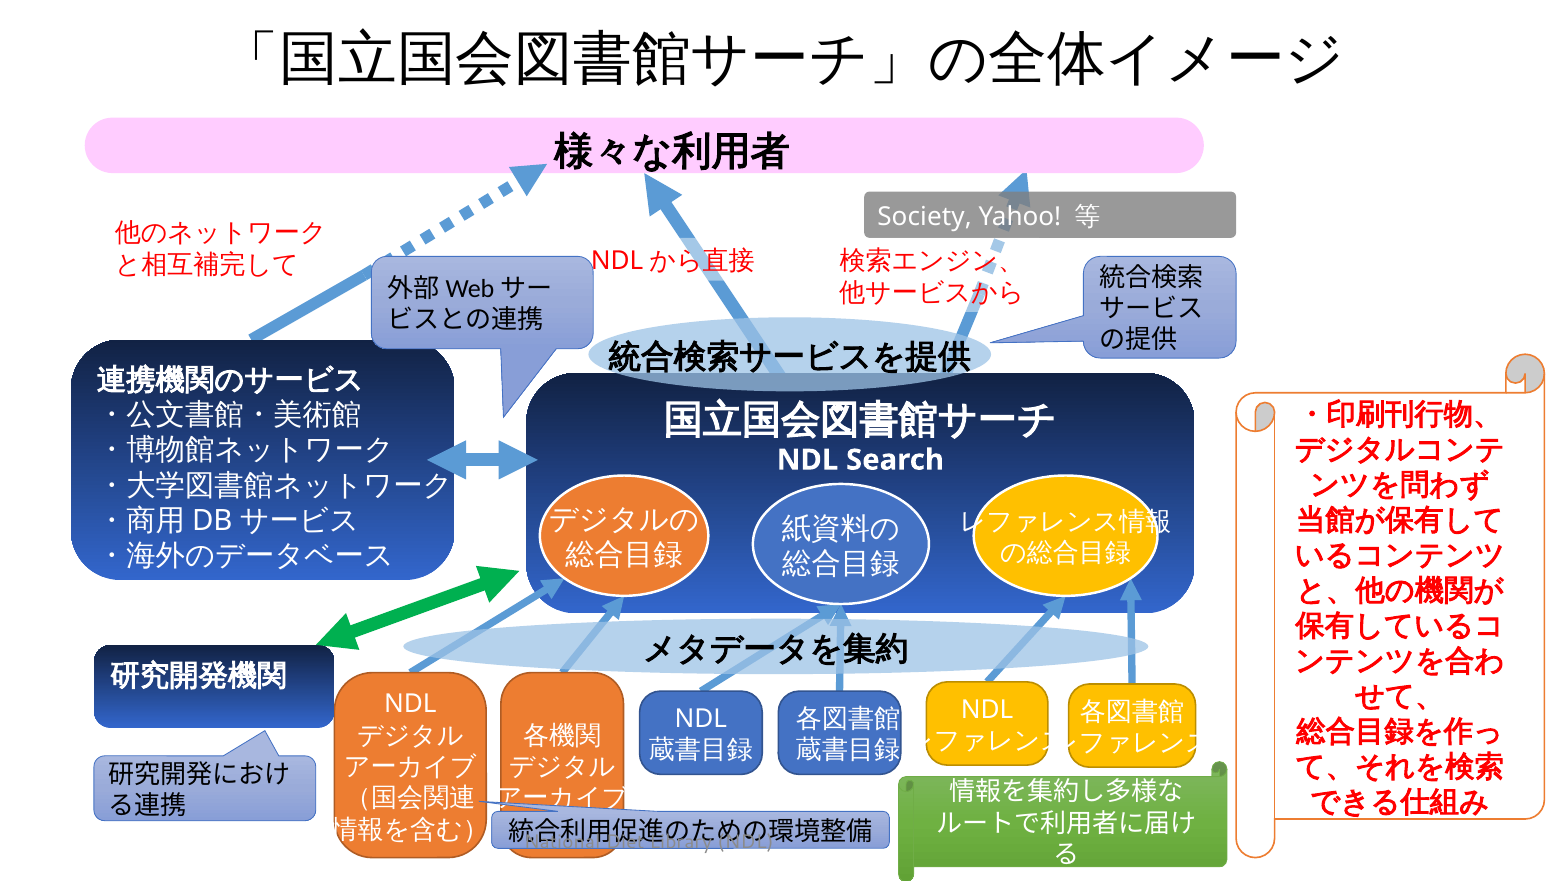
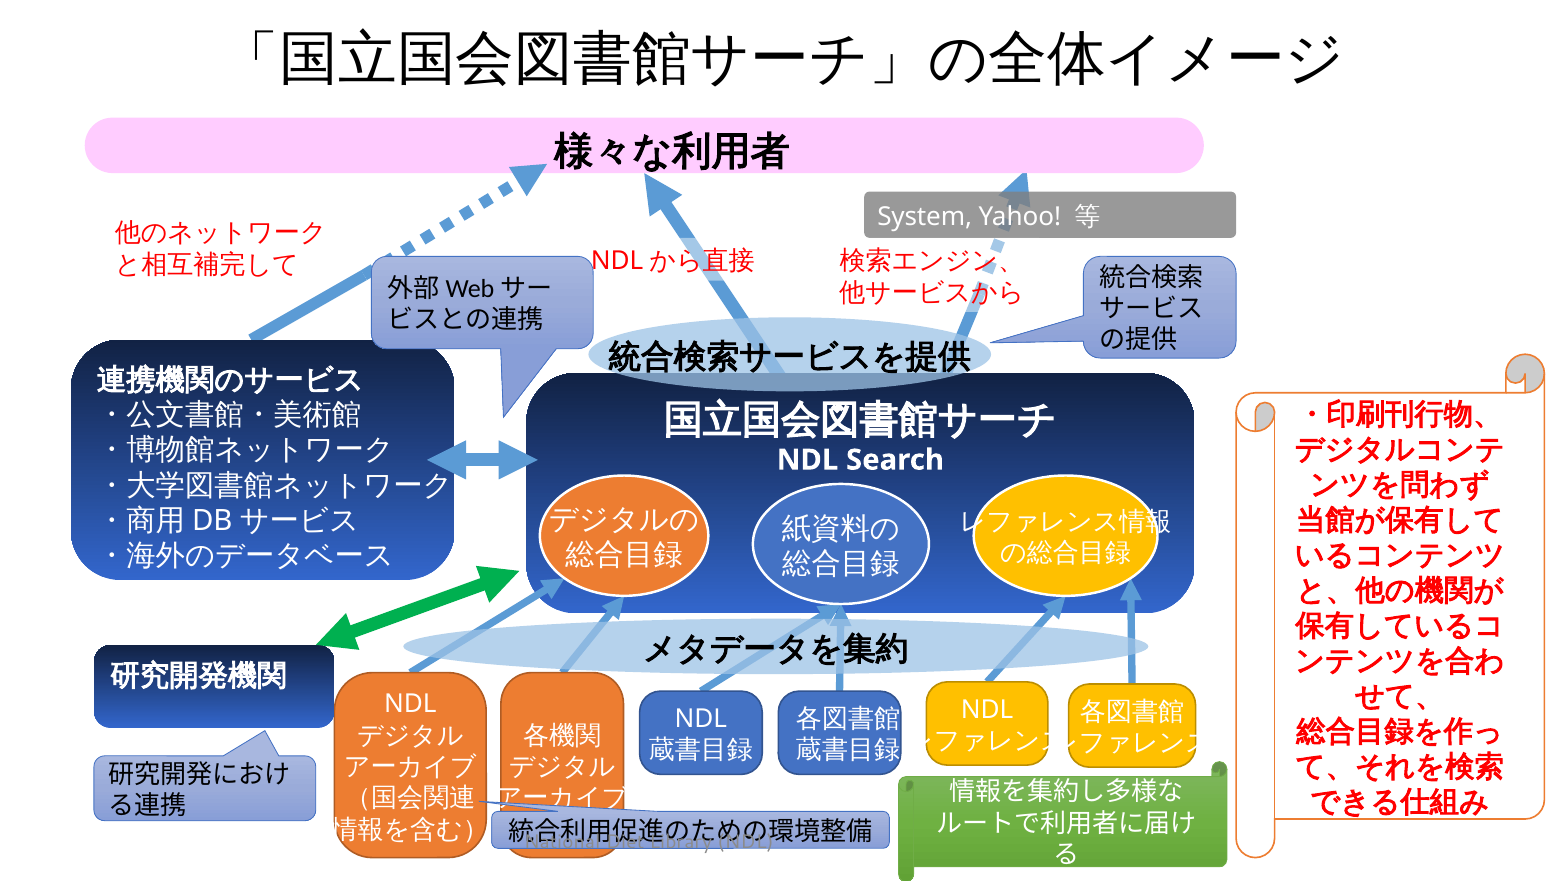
Society: Society -> System
